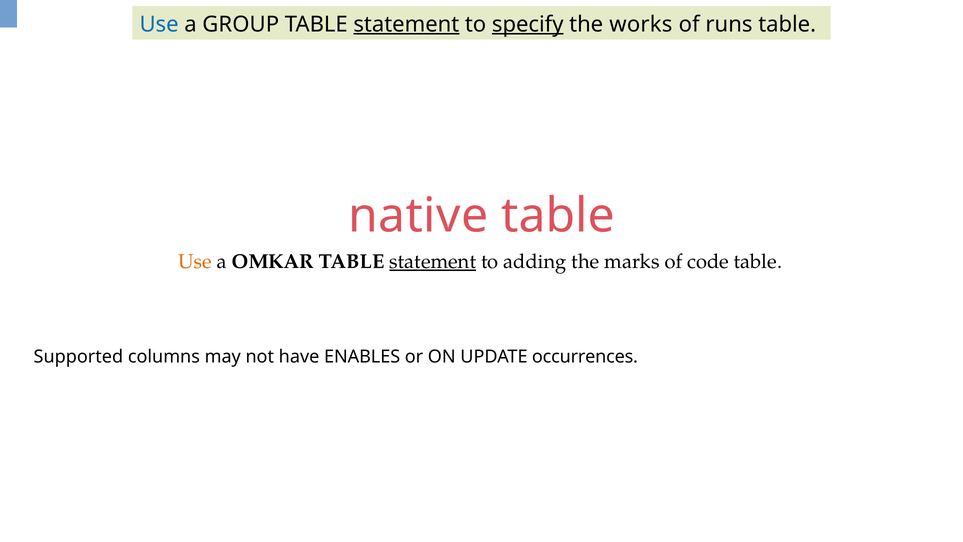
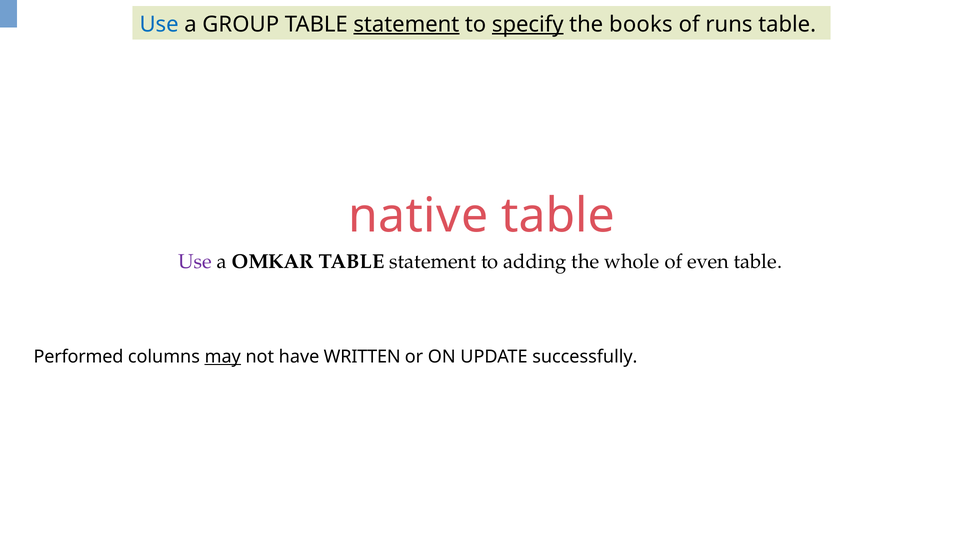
works: works -> books
Use at (195, 262) colour: orange -> purple
statement at (433, 262) underline: present -> none
marks: marks -> whole
code: code -> even
Supported: Supported -> Performed
may underline: none -> present
ENABLES: ENABLES -> WRITTEN
occurrences: occurrences -> successfully
